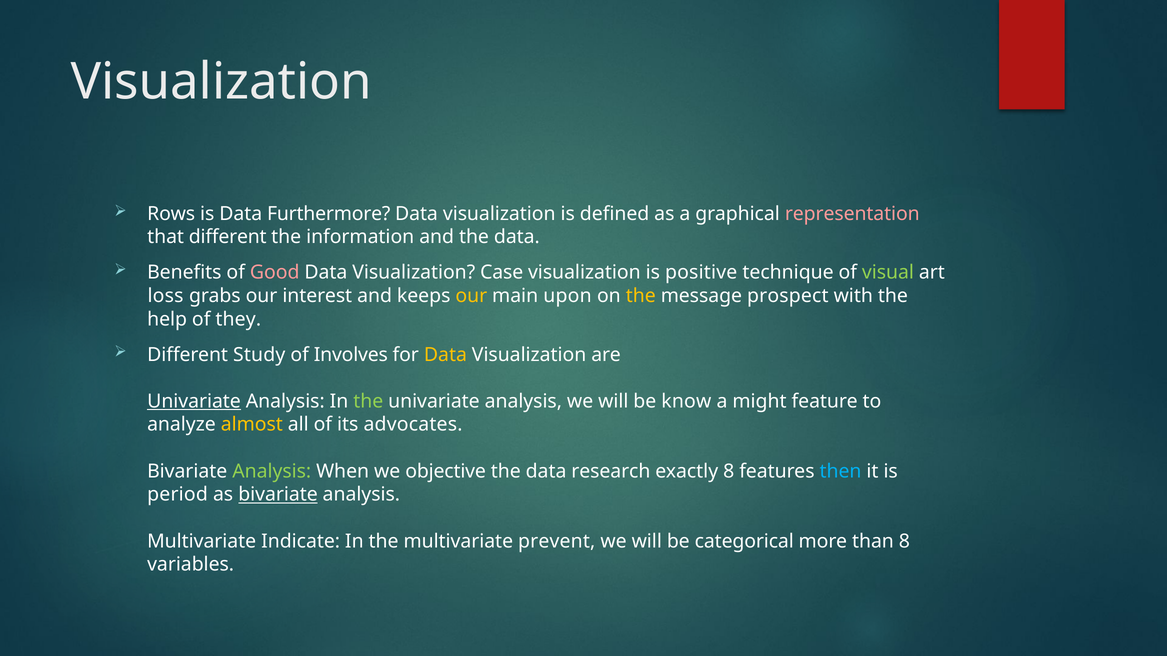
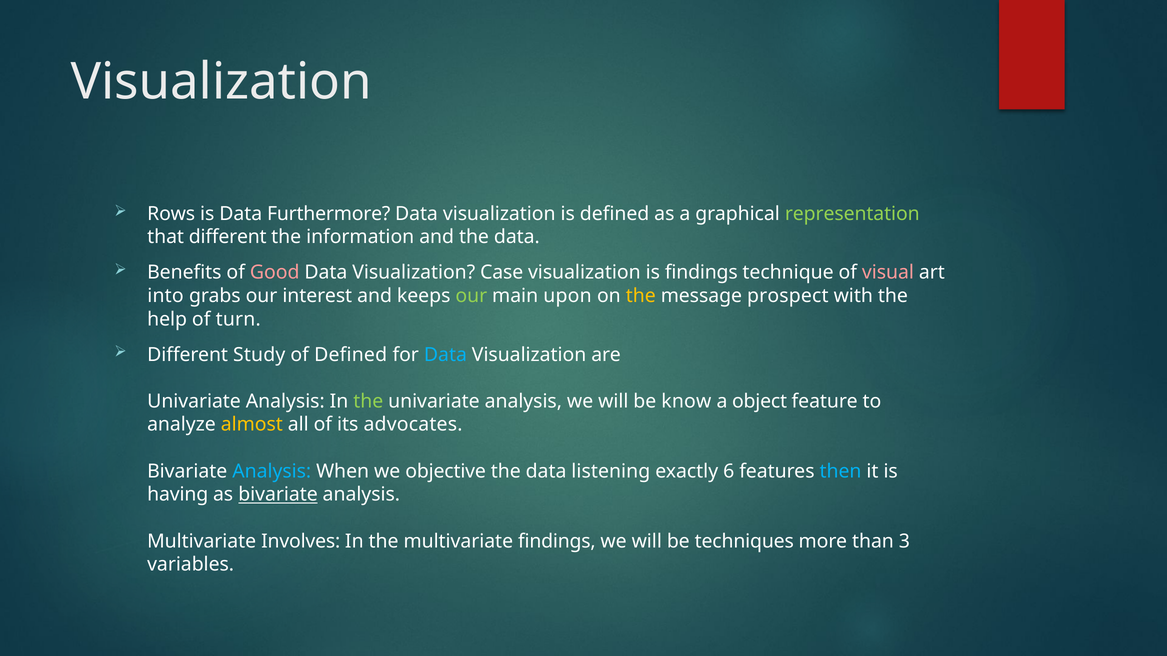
representation colour: pink -> light green
is positive: positive -> findings
visual colour: light green -> pink
loss: loss -> into
our at (471, 296) colour: yellow -> light green
they: they -> turn
of Involves: Involves -> Defined
Data at (445, 355) colour: yellow -> light blue
Univariate at (194, 402) underline: present -> none
might: might -> object
Analysis at (272, 472) colour: light green -> light blue
research: research -> listening
exactly 8: 8 -> 6
period: period -> having
Indicate: Indicate -> Involves
multivariate prevent: prevent -> findings
categorical: categorical -> techniques
than 8: 8 -> 3
